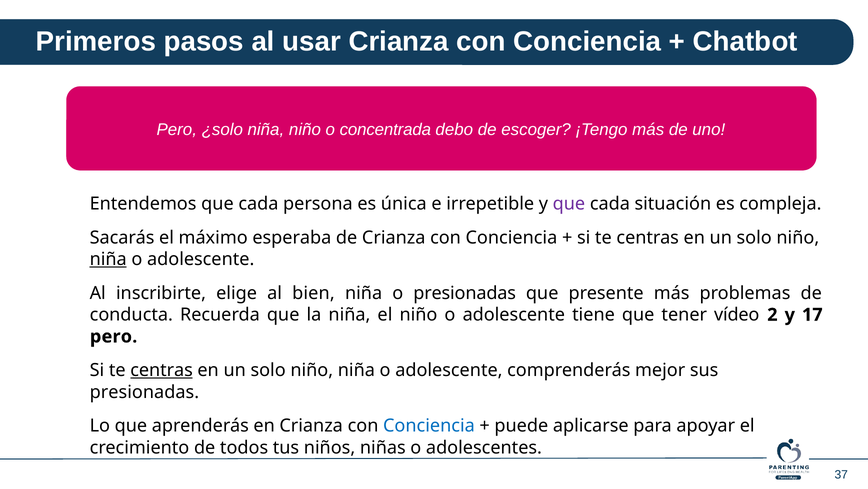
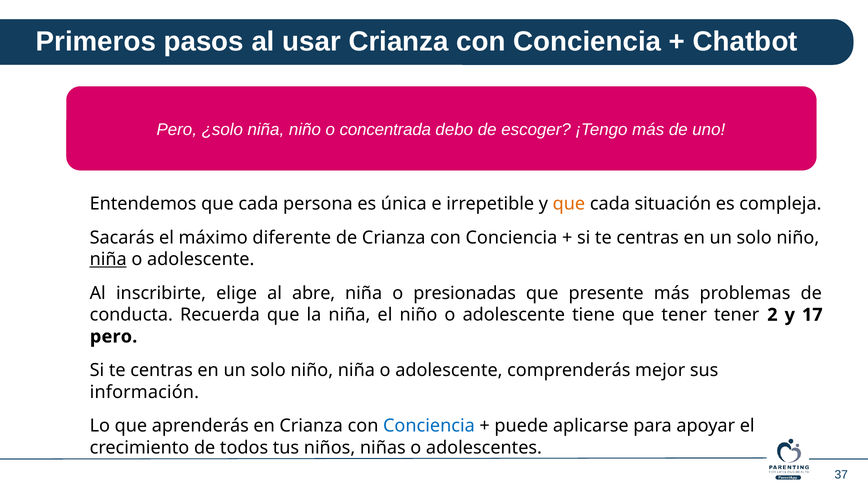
que at (569, 203) colour: purple -> orange
esperaba: esperaba -> diferente
bien: bien -> abre
tener vídeo: vídeo -> tener
centras at (162, 370) underline: present -> none
presionadas at (144, 392): presionadas -> información
